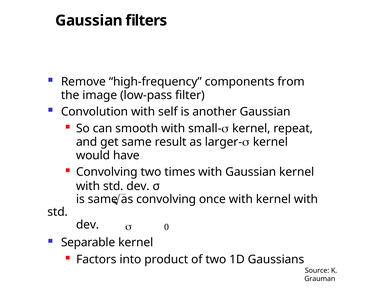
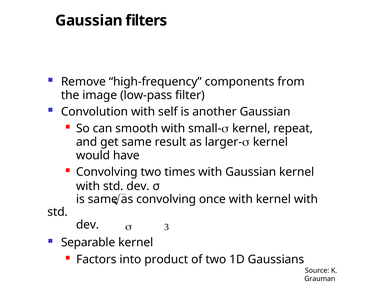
0: 0 -> 3
